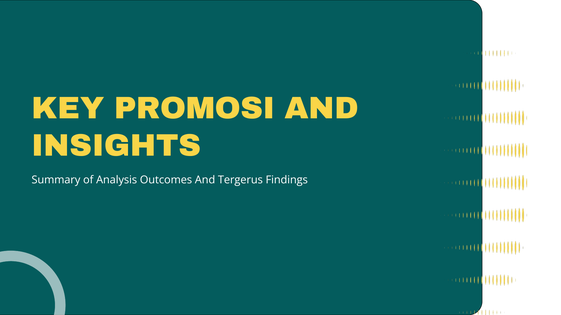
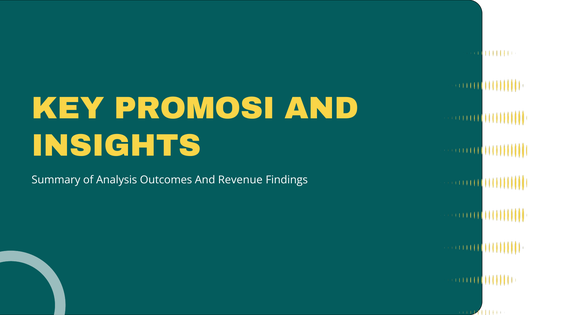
Tergerus: Tergerus -> Revenue
